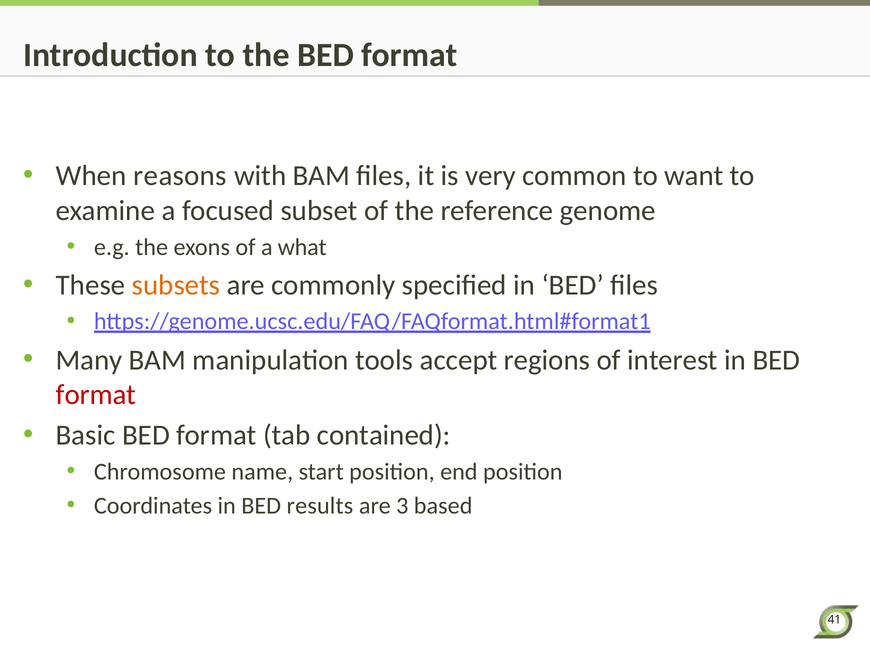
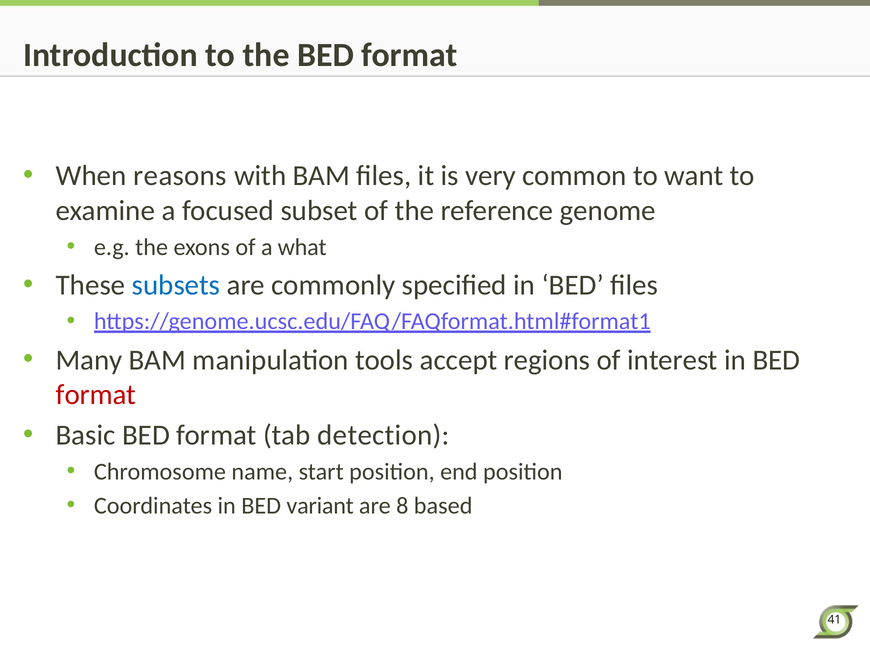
subsets colour: orange -> blue
contained: contained -> detection
results: results -> variant
3: 3 -> 8
